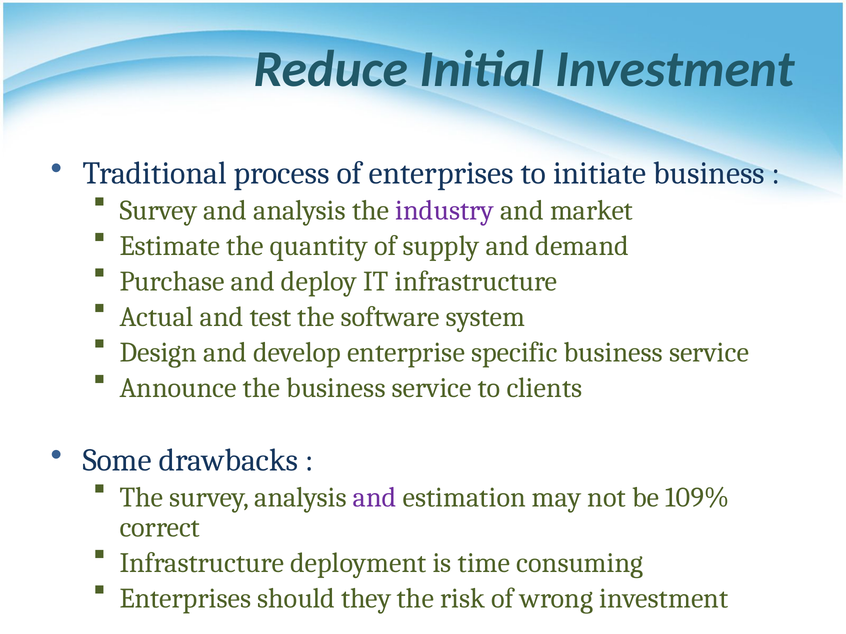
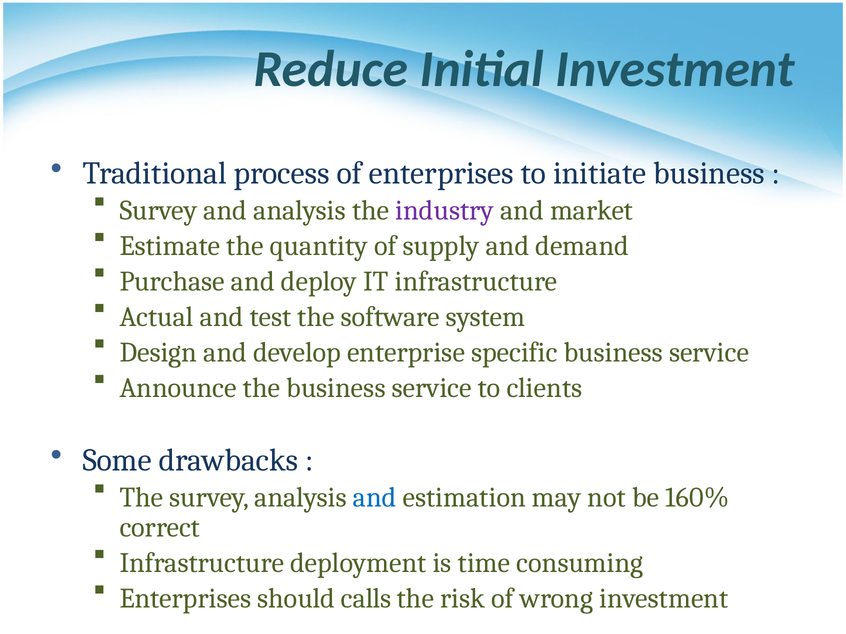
and at (375, 498) colour: purple -> blue
109%: 109% -> 160%
they: they -> calls
